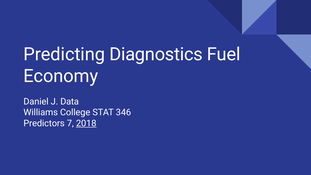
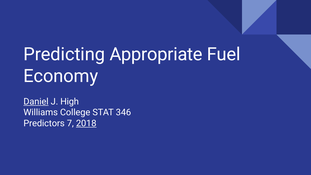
Diagnostics: Diagnostics -> Appropriate
Daniel underline: none -> present
Data: Data -> High
